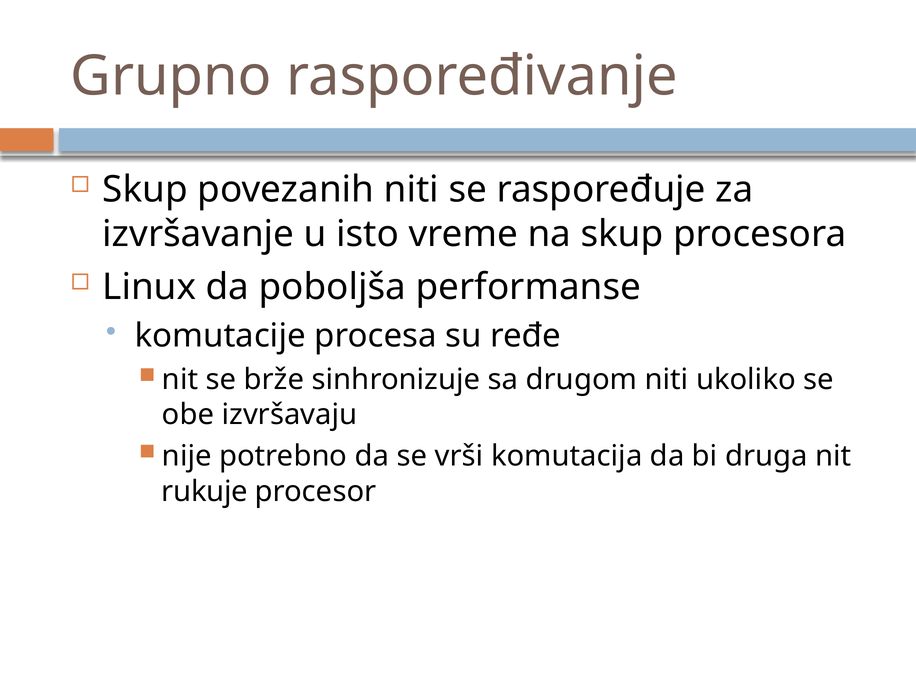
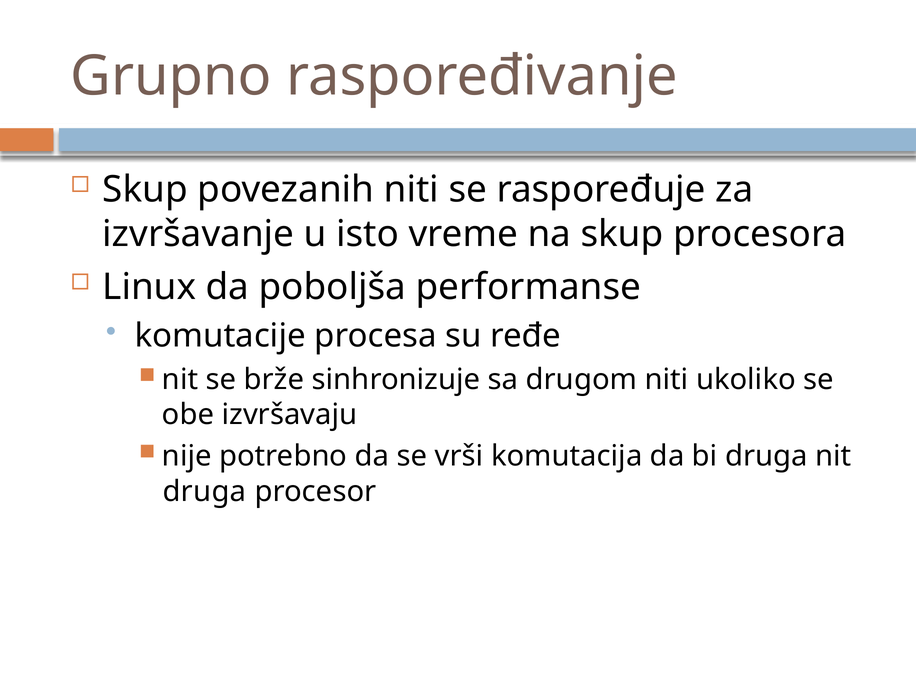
rukuje at (205, 491): rukuje -> druga
